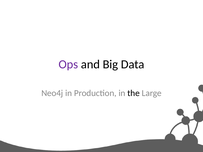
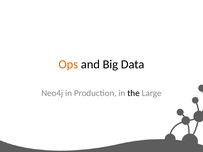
Ops colour: purple -> orange
